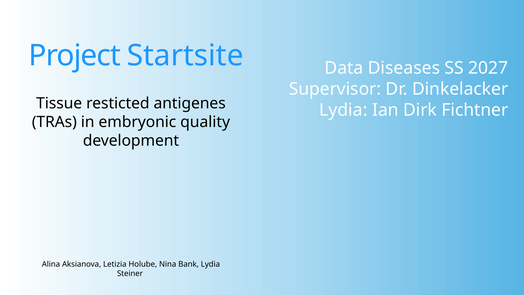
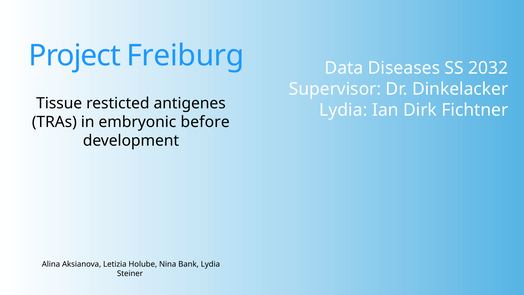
Startsite: Startsite -> Freiburg
2027: 2027 -> 2032
quality: quality -> before
